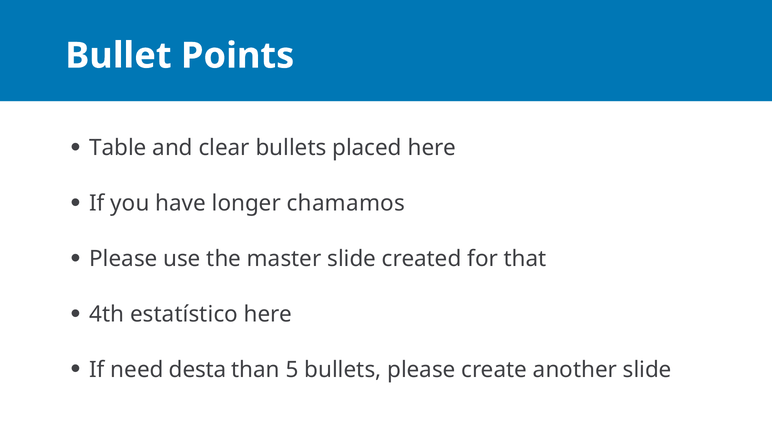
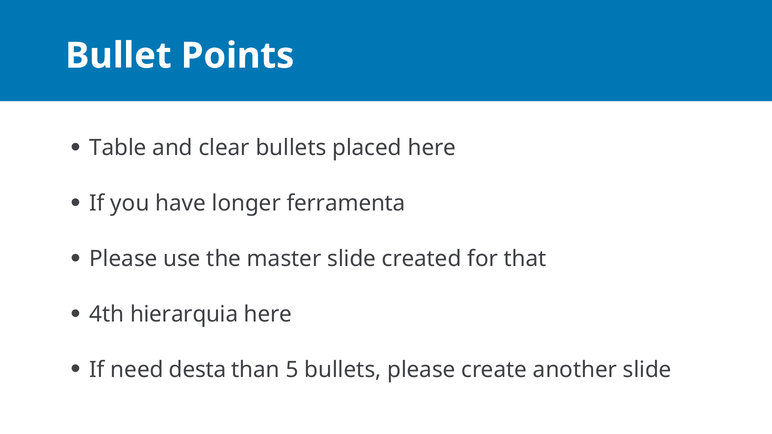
chamamos: chamamos -> ferramenta
estatístico: estatístico -> hierarquia
